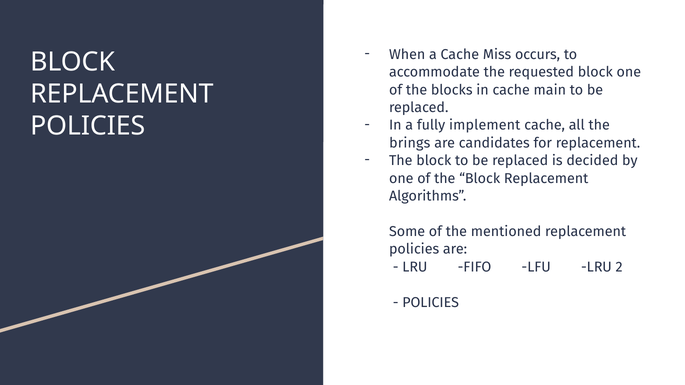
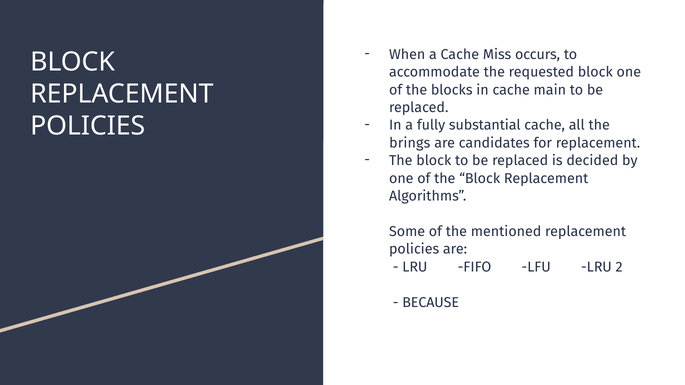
implement: implement -> substantial
POLICIES at (431, 303): POLICIES -> BECAUSE
